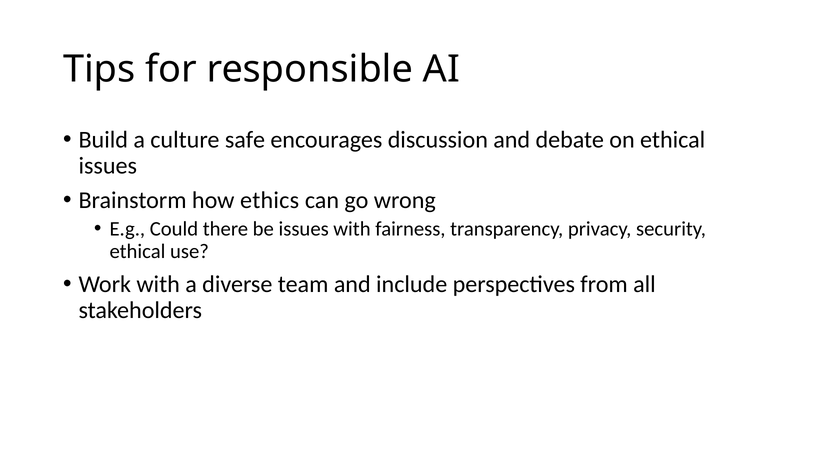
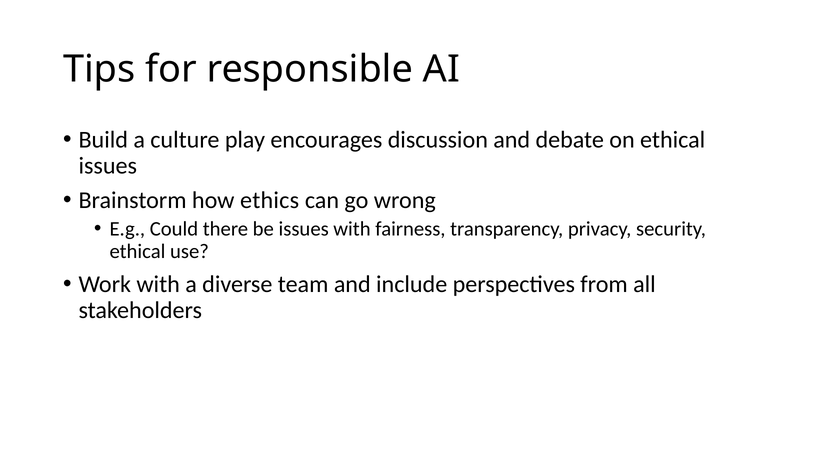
safe: safe -> play
